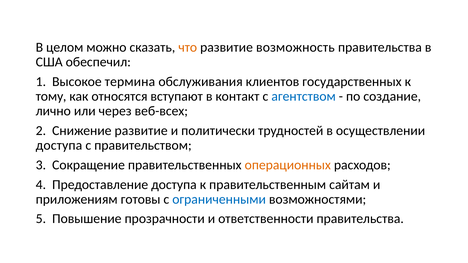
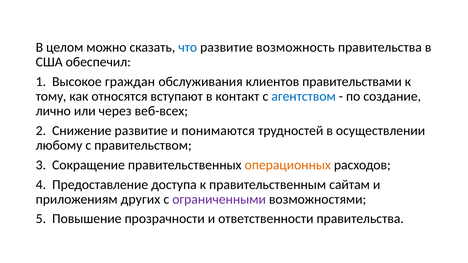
что colour: orange -> blue
термина: термина -> граждан
государственных: государственных -> правительствами
политически: политически -> понимаются
доступа at (59, 146): доступа -> любому
готовы: готовы -> других
ограниченными colour: blue -> purple
